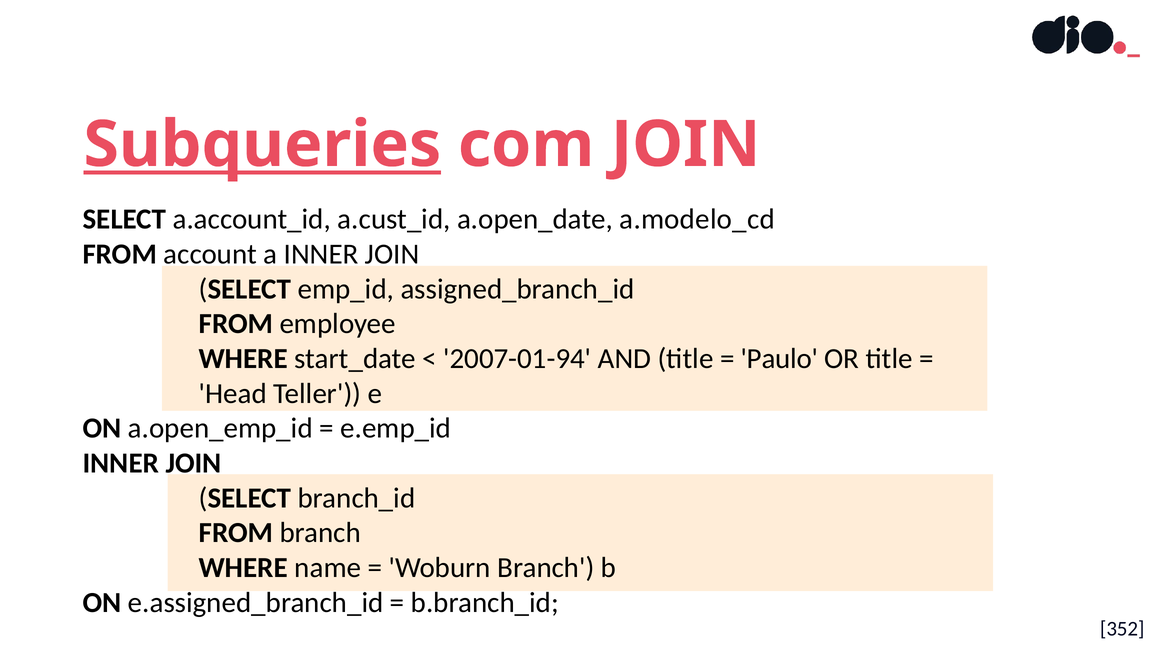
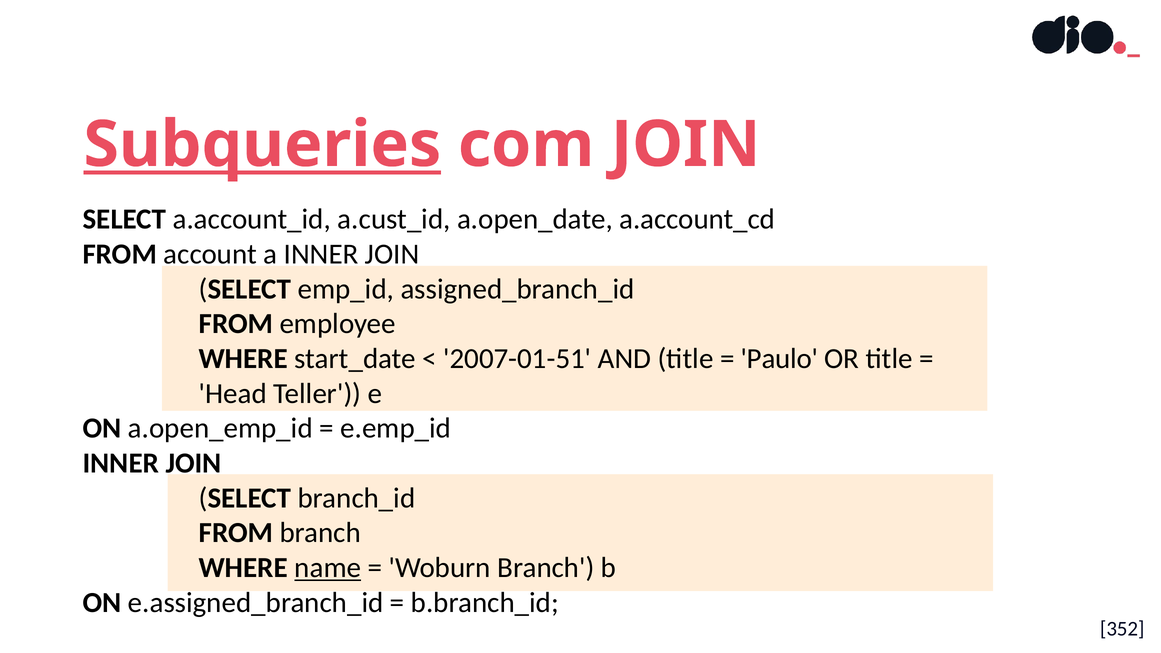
a.modelo_cd: a.modelo_cd -> a.account_cd
2007-01-94: 2007-01-94 -> 2007-01-51
name underline: none -> present
